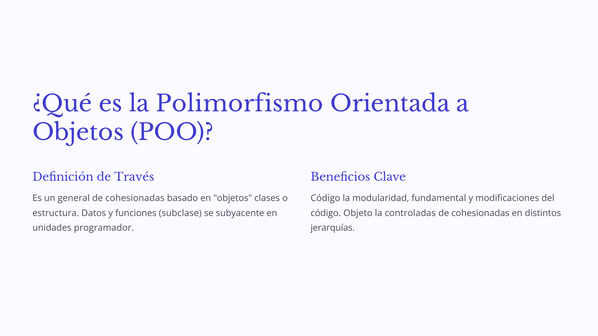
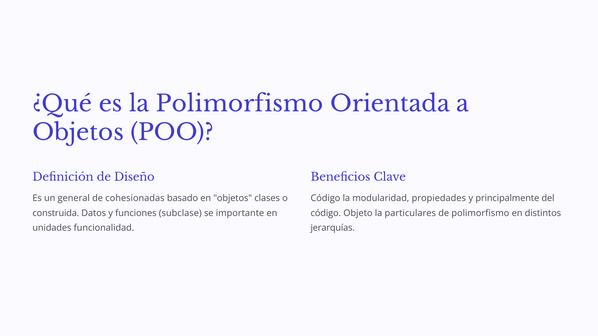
Través: Través -> Diseño
fundamental: fundamental -> propiedades
modificaciones: modificaciones -> principalmente
estructura: estructura -> construida
subyacente: subyacente -> importante
controladas: controladas -> particulares
cohesionadas at (480, 213): cohesionadas -> polimorfismo
programador: programador -> funcionalidad
